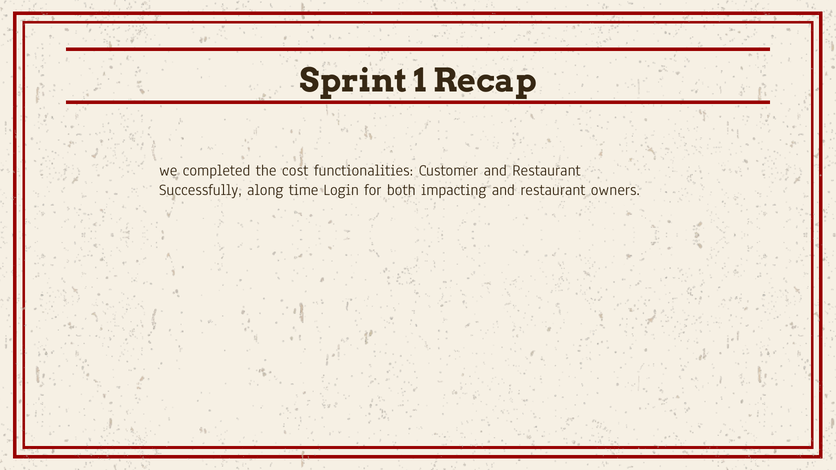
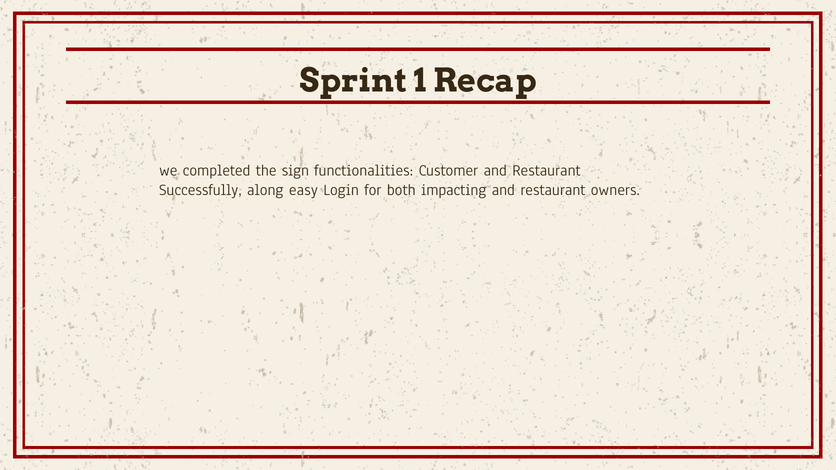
cost: cost -> sign
time: time -> easy
